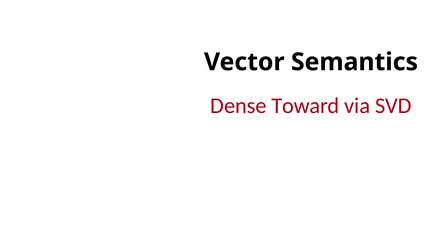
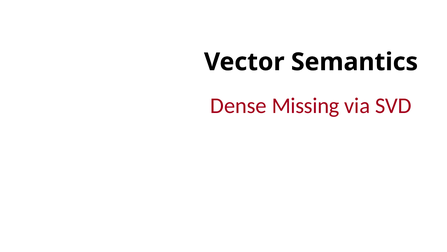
Toward: Toward -> Missing
